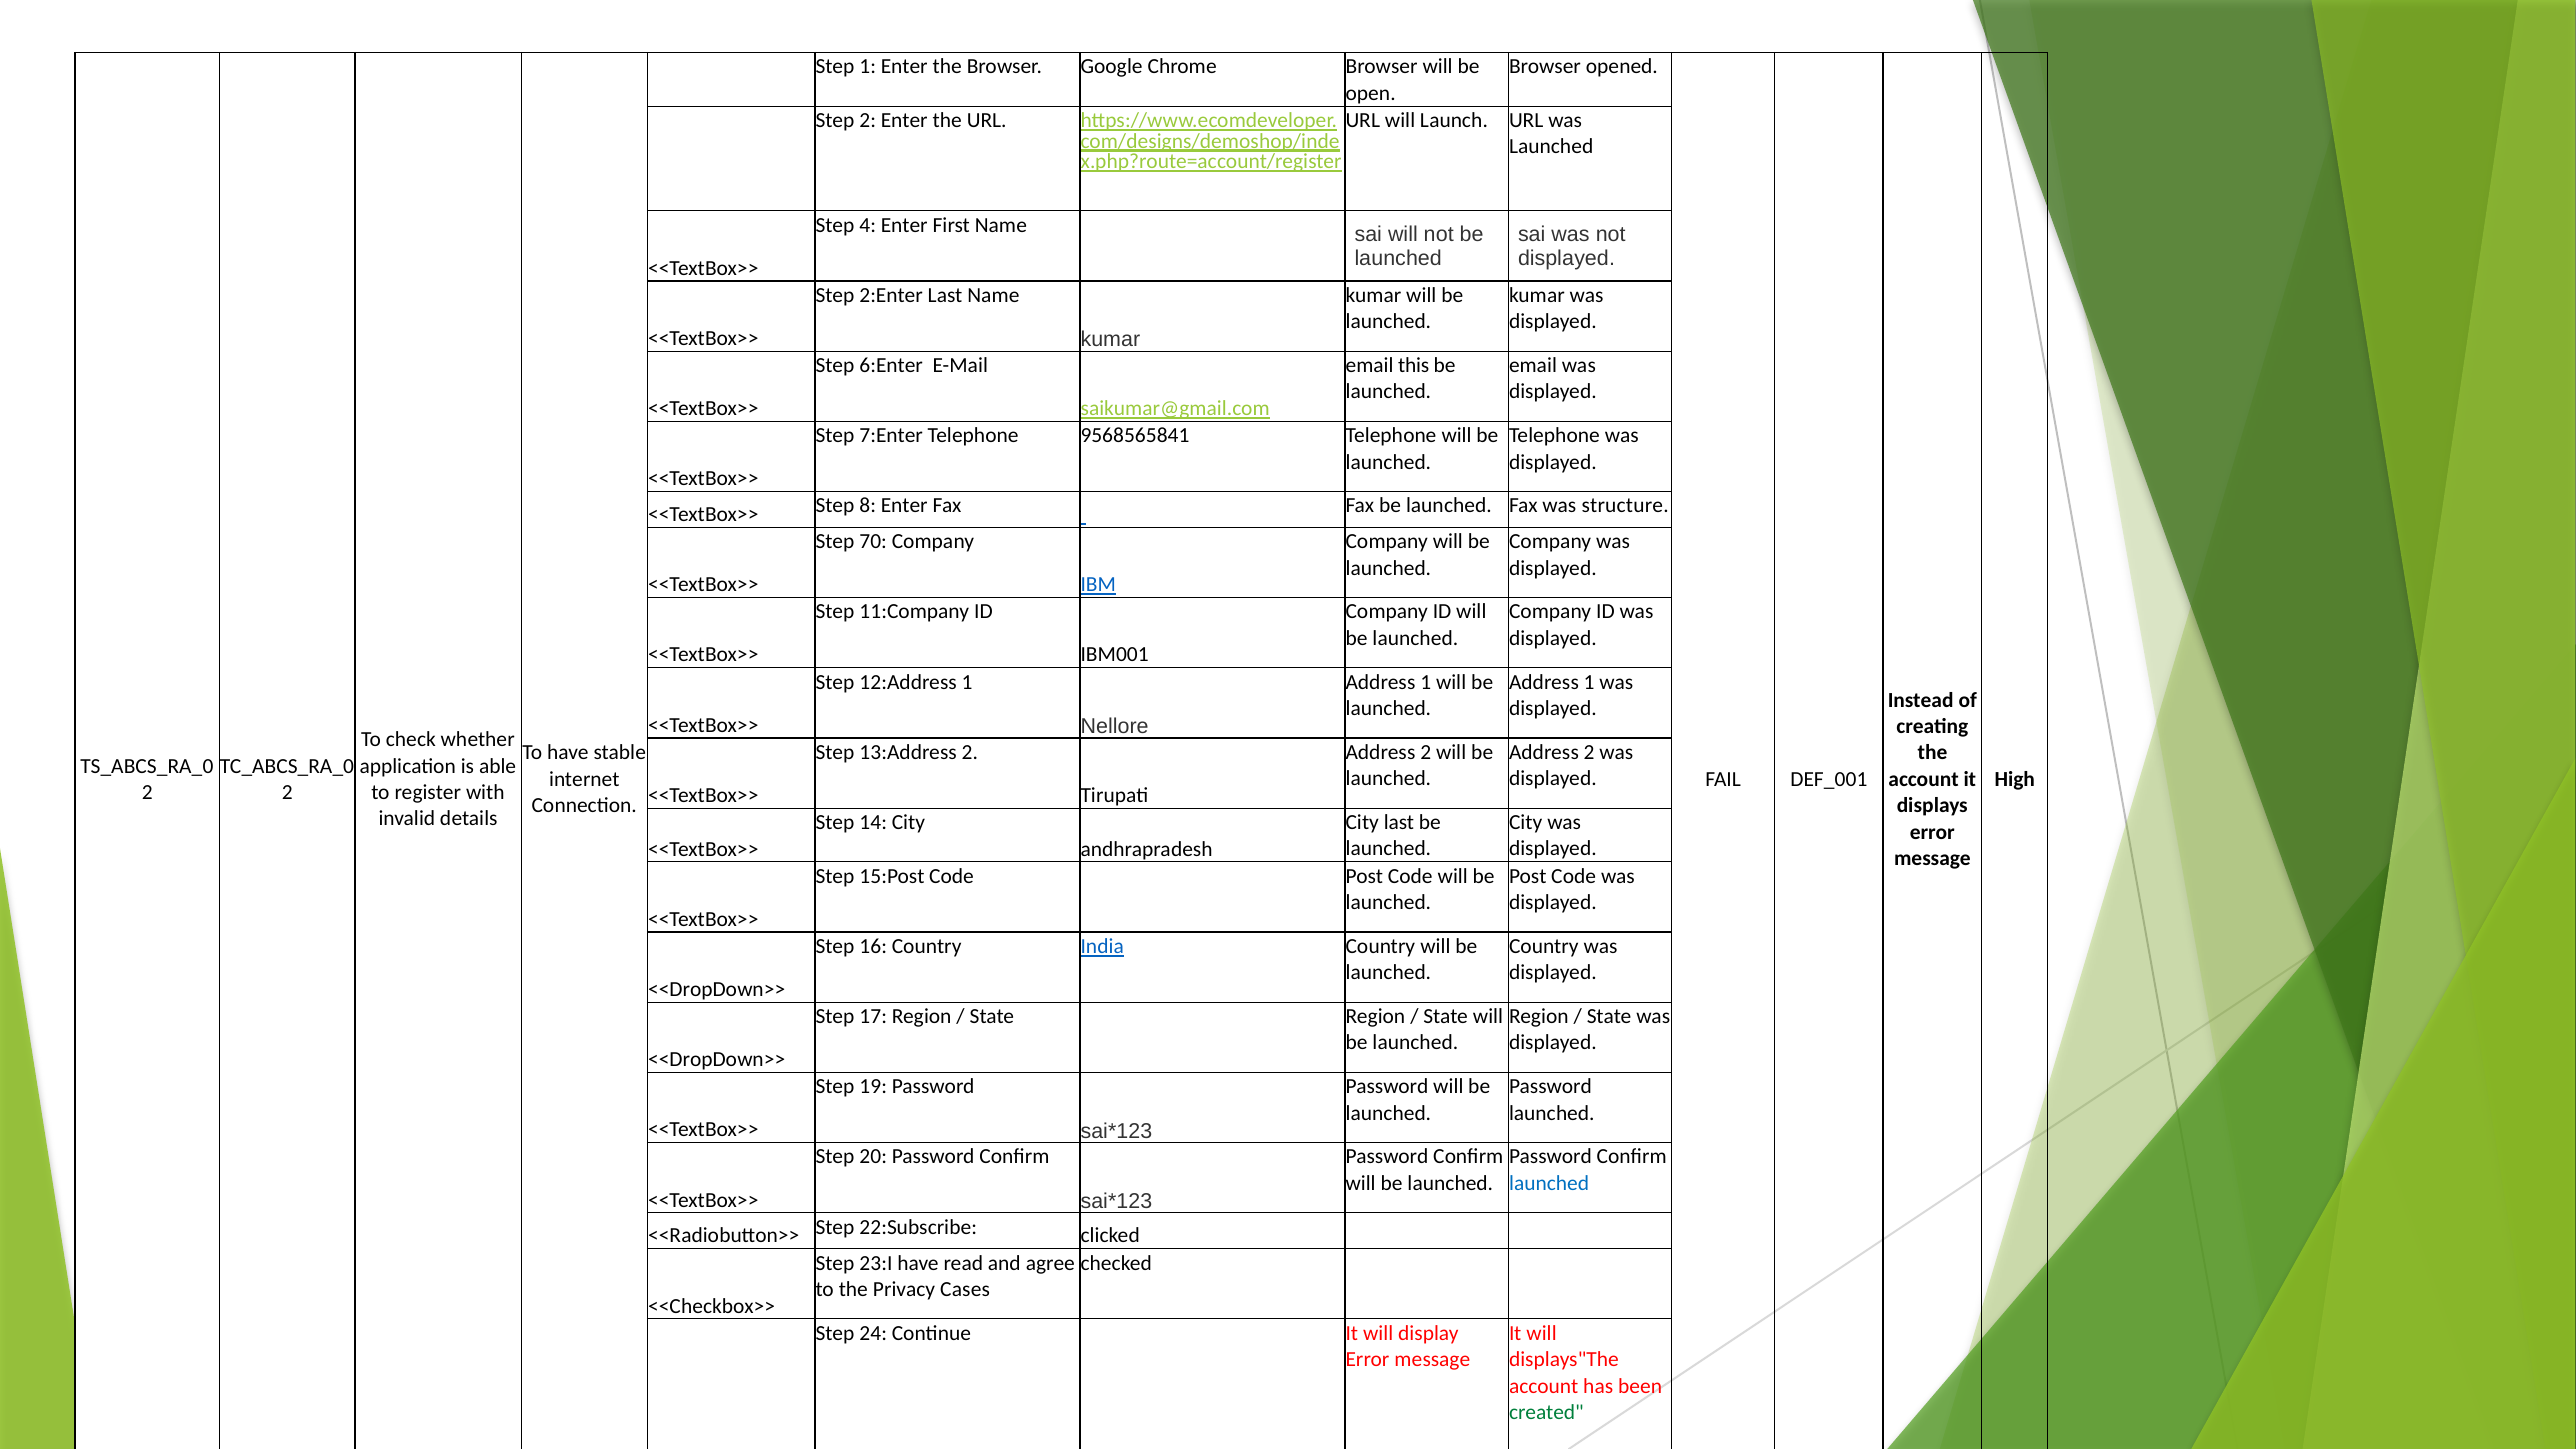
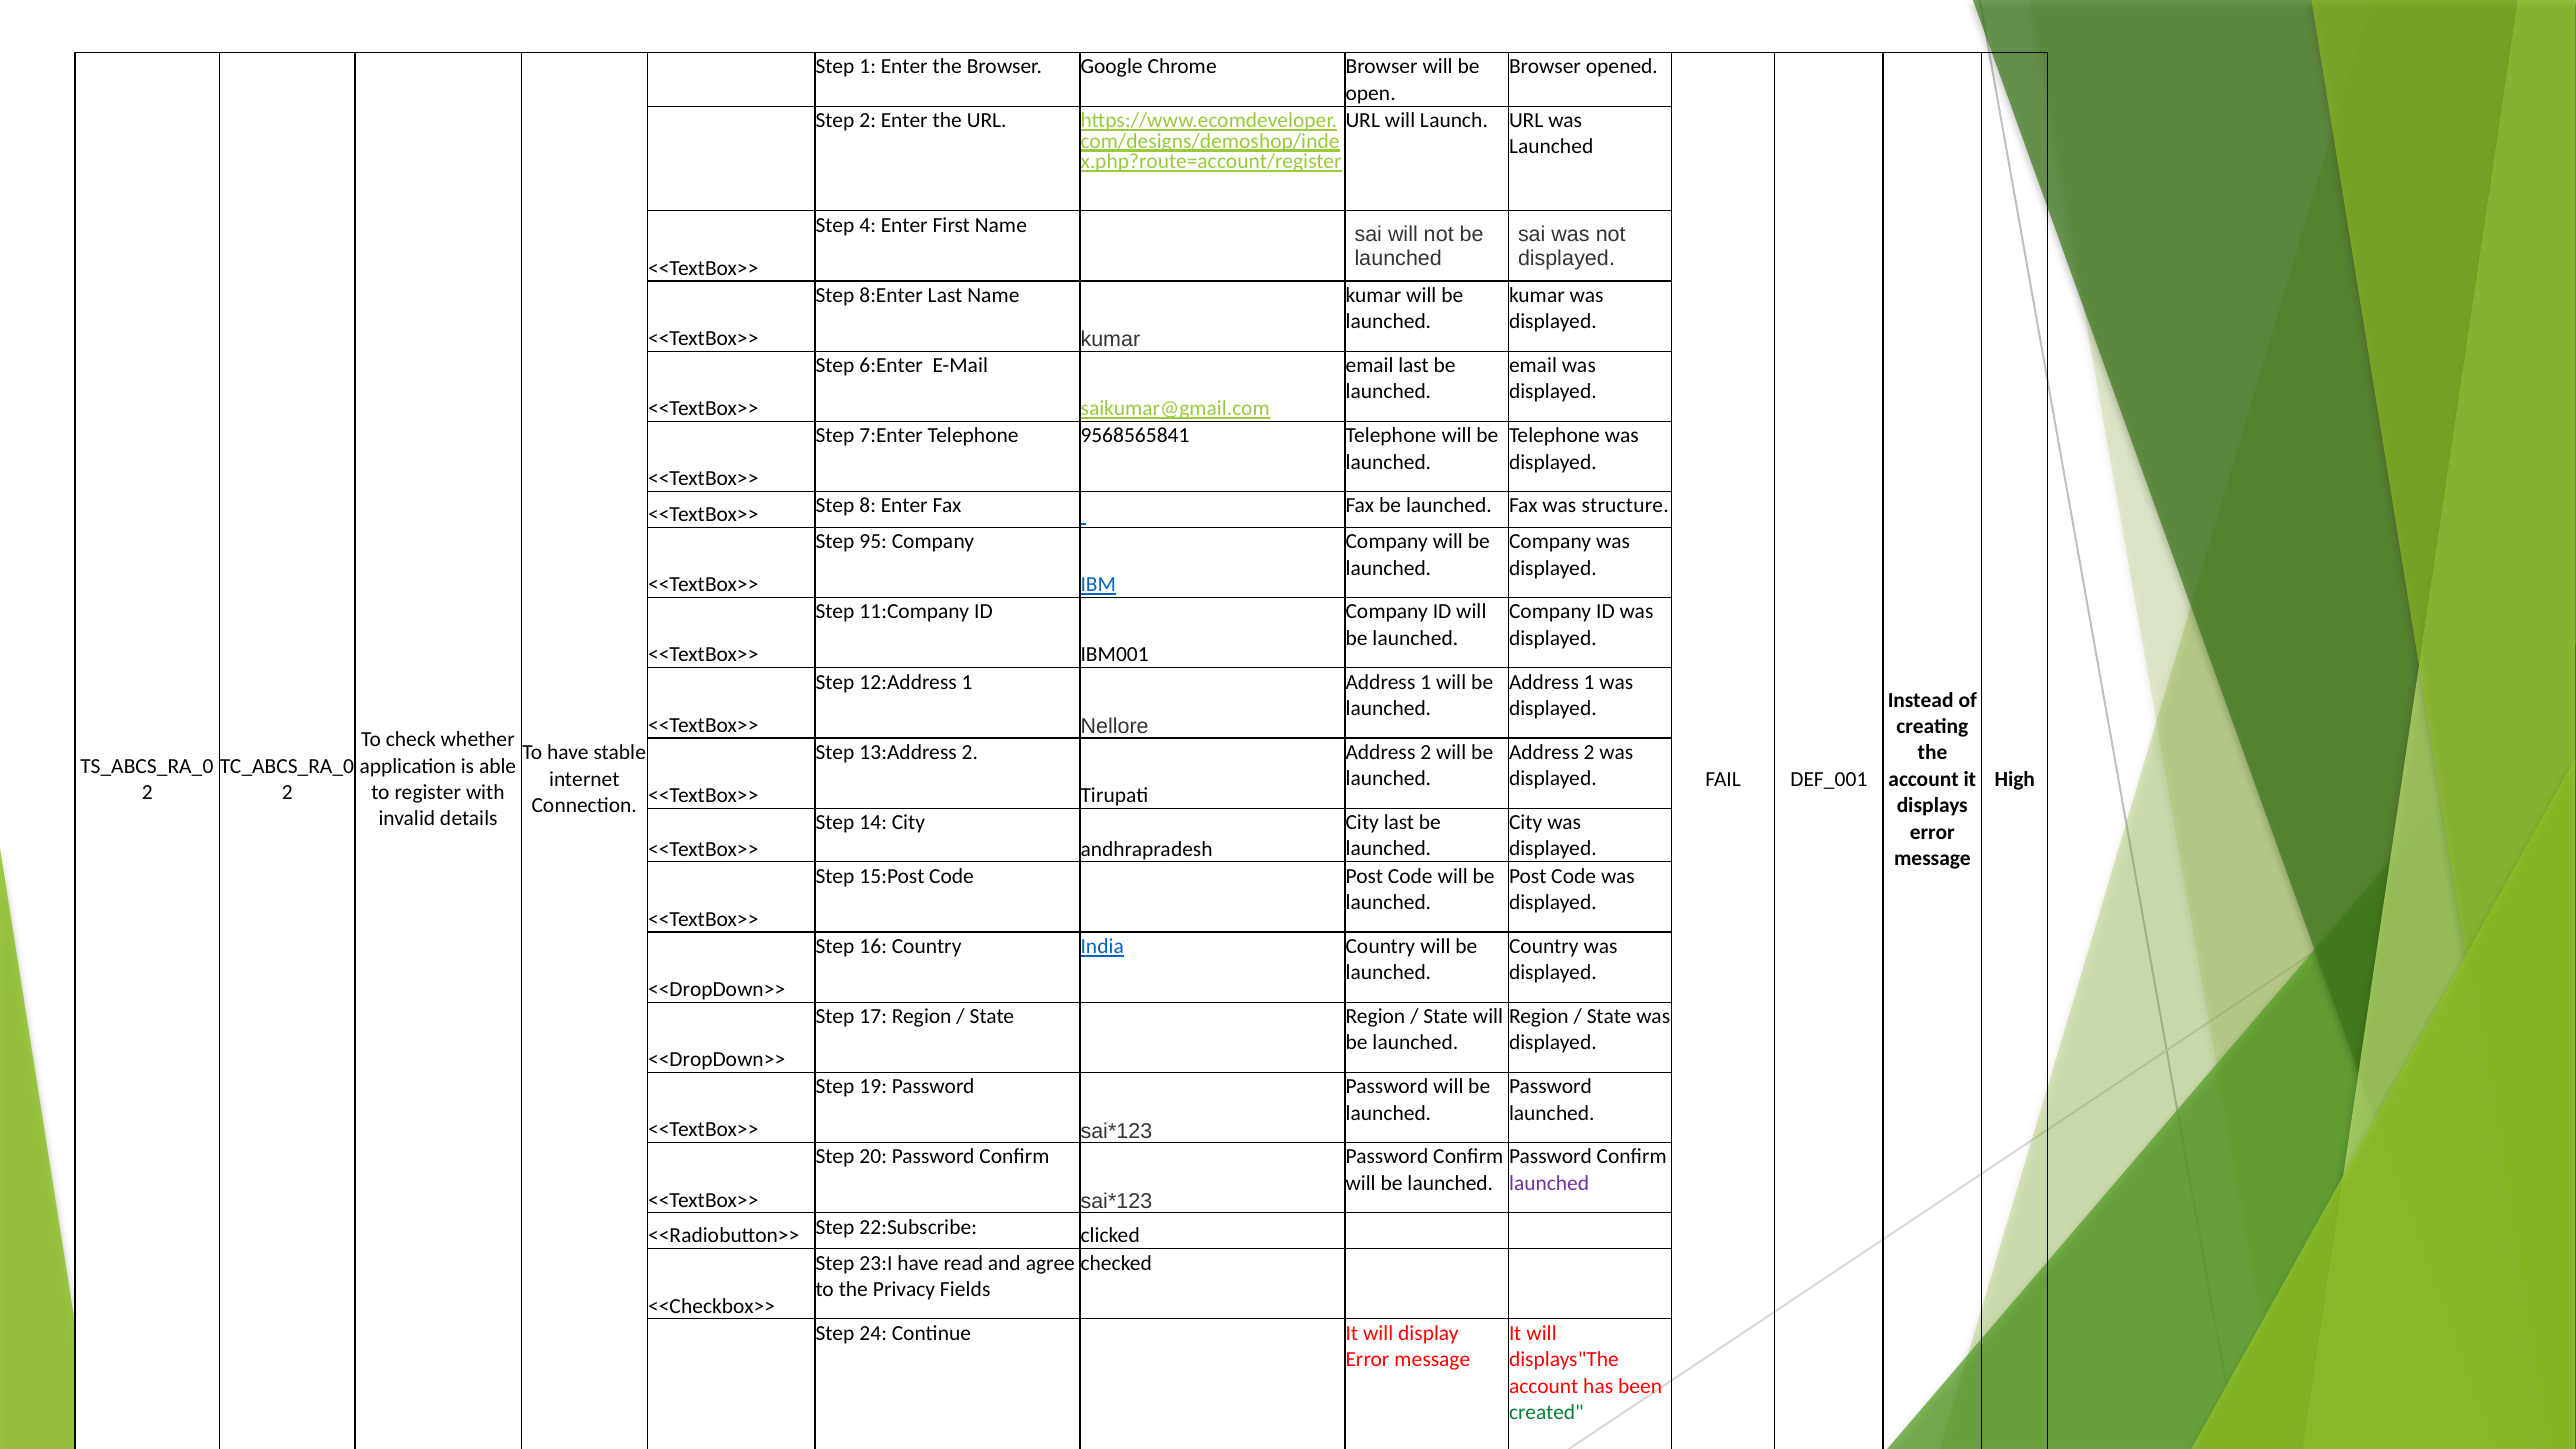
2:Enter: 2:Enter -> 8:Enter
email this: this -> last
70: 70 -> 95
launched at (1549, 1183) colour: blue -> purple
Cases: Cases -> Fields
